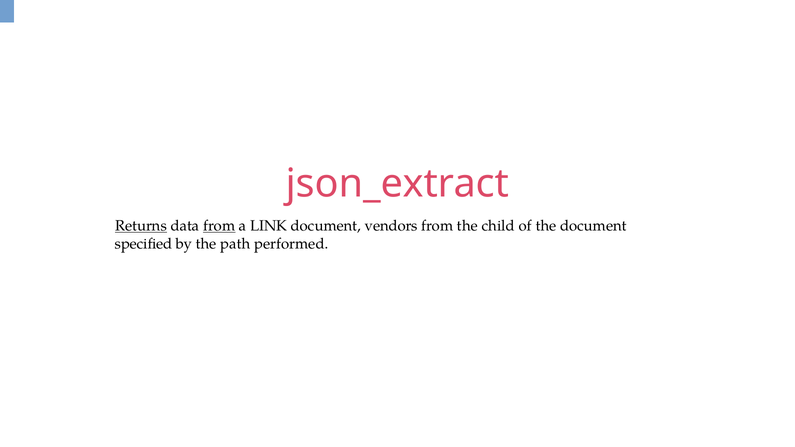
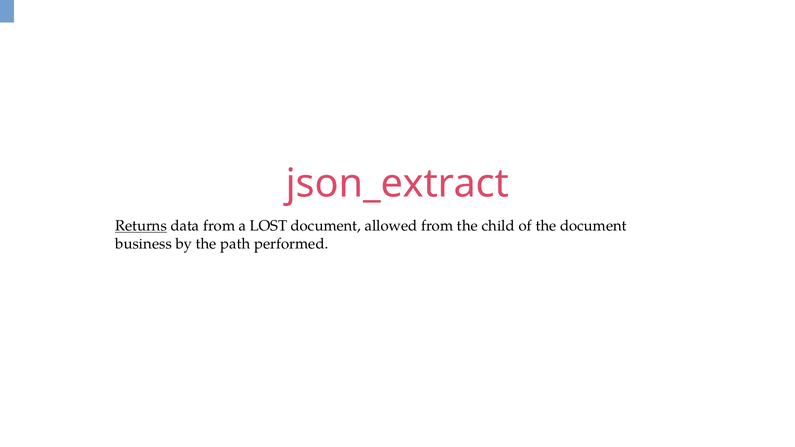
from at (219, 226) underline: present -> none
LINK: LINK -> LOST
vendors: vendors -> allowed
specified: specified -> business
